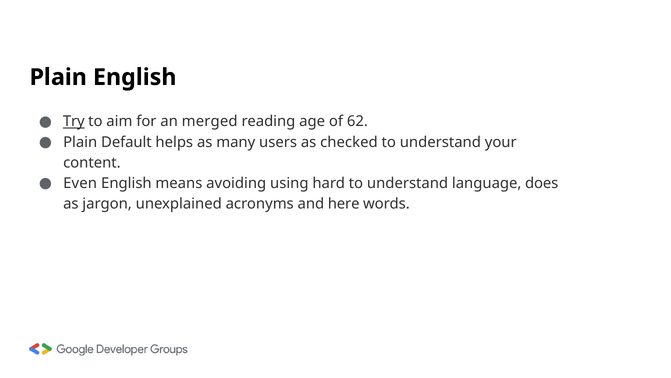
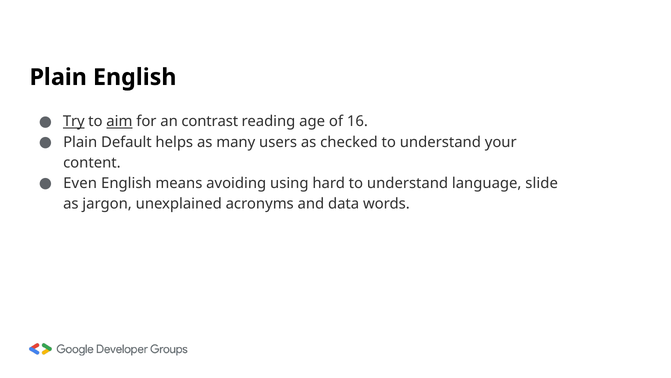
aim underline: none -> present
merged: merged -> contrast
62: 62 -> 16
does: does -> slide
here: here -> data
